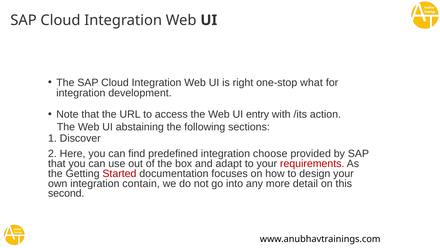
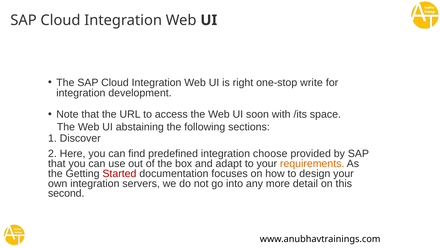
what: what -> write
entry: entry -> soon
action: action -> space
requirements colour: red -> orange
contain: contain -> servers
